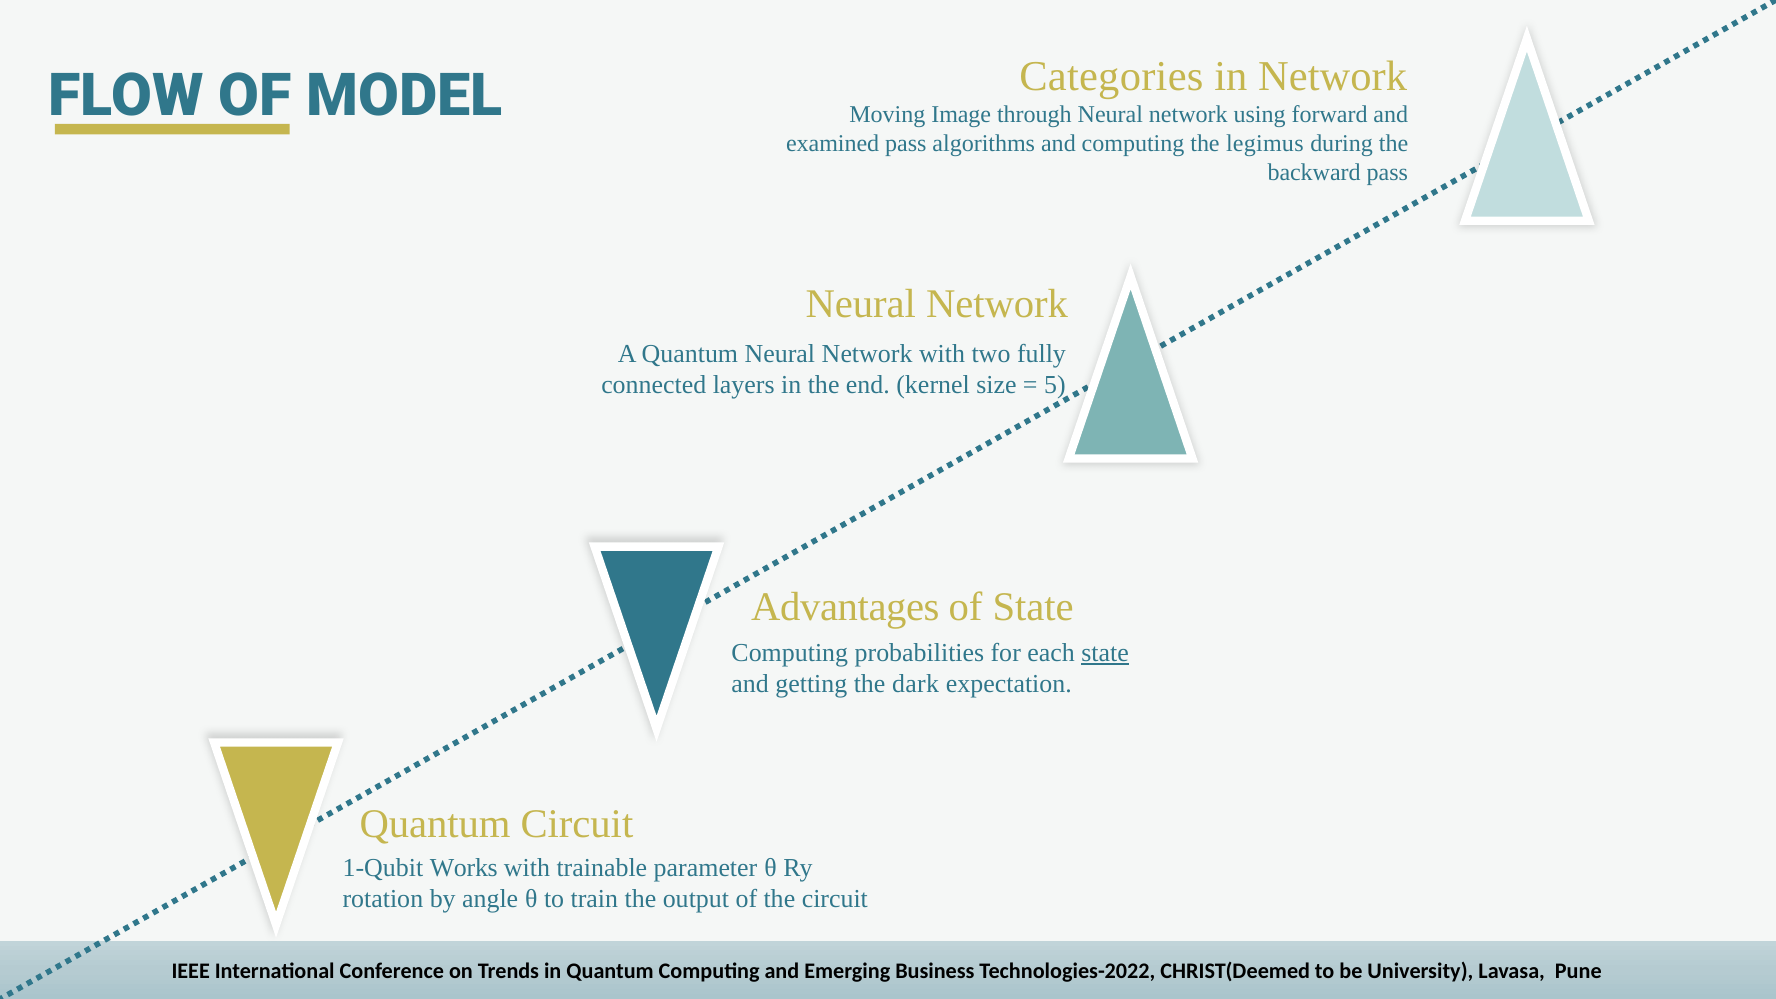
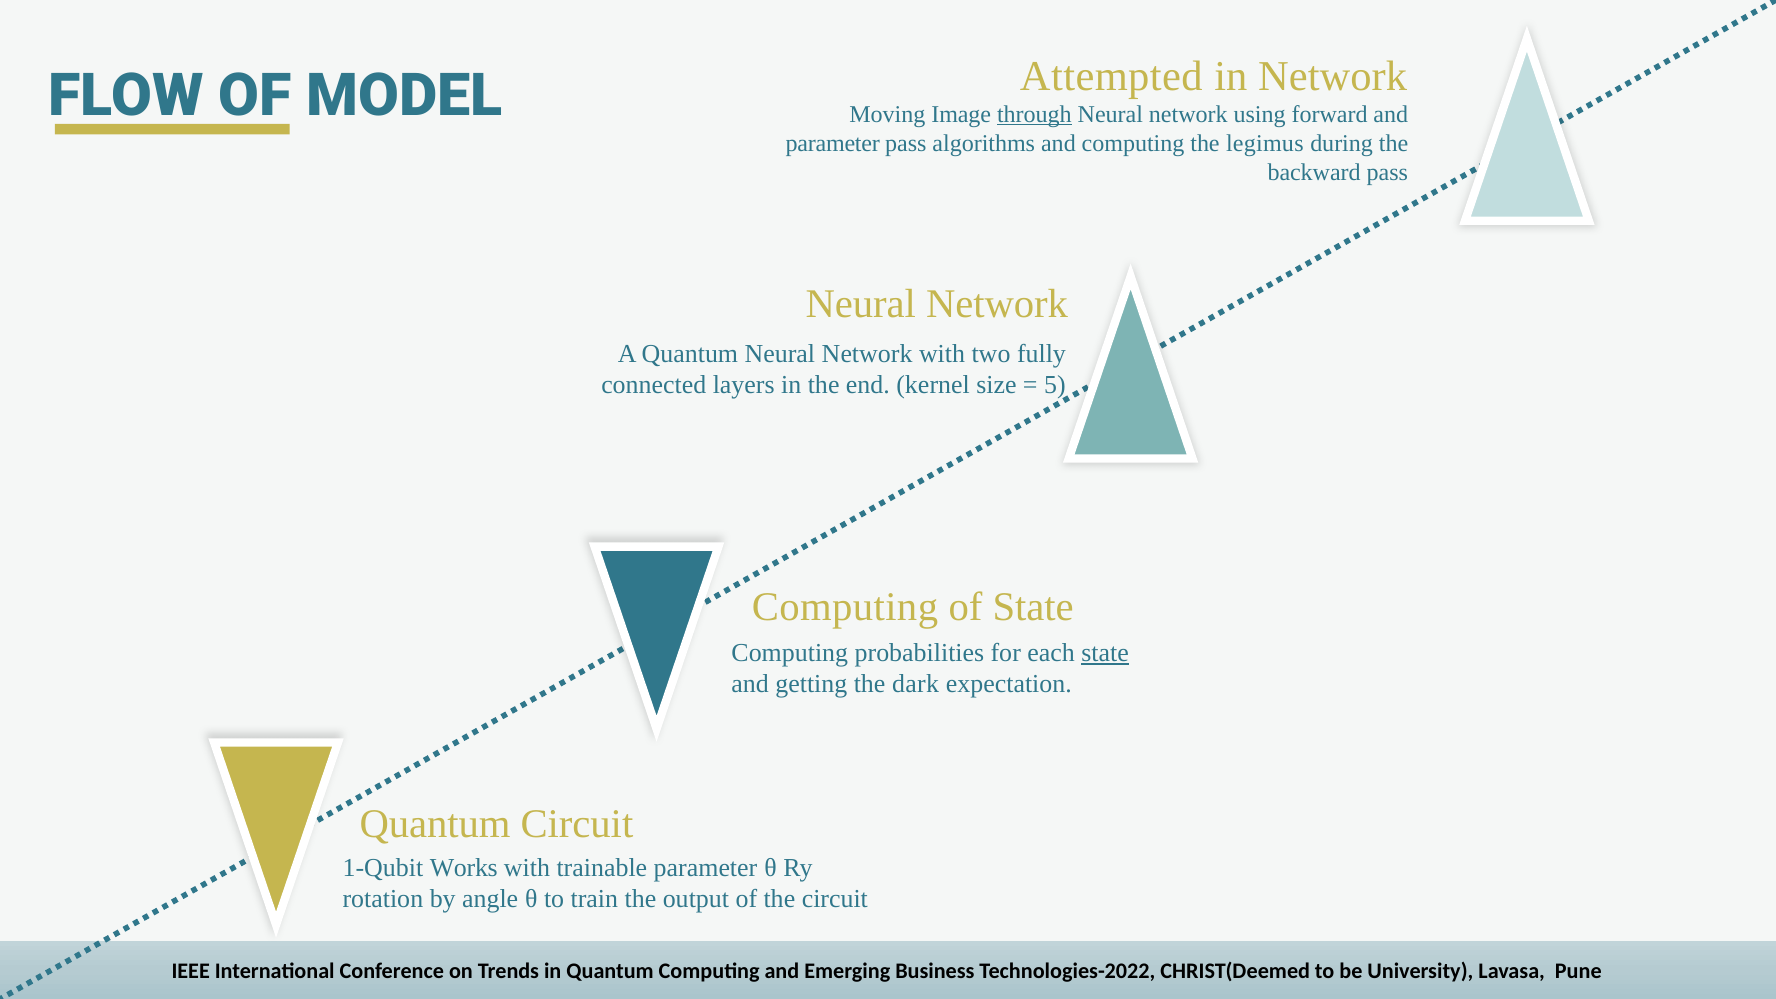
Categories: Categories -> Attempted
through underline: none -> present
examined at (833, 143): examined -> parameter
Advantages at (845, 607): Advantages -> Computing
